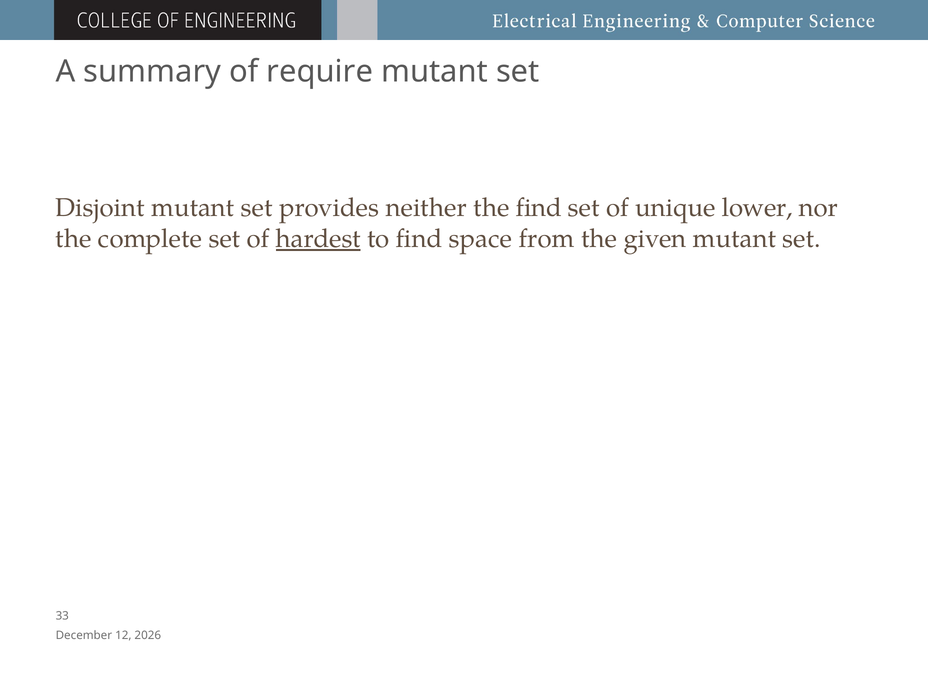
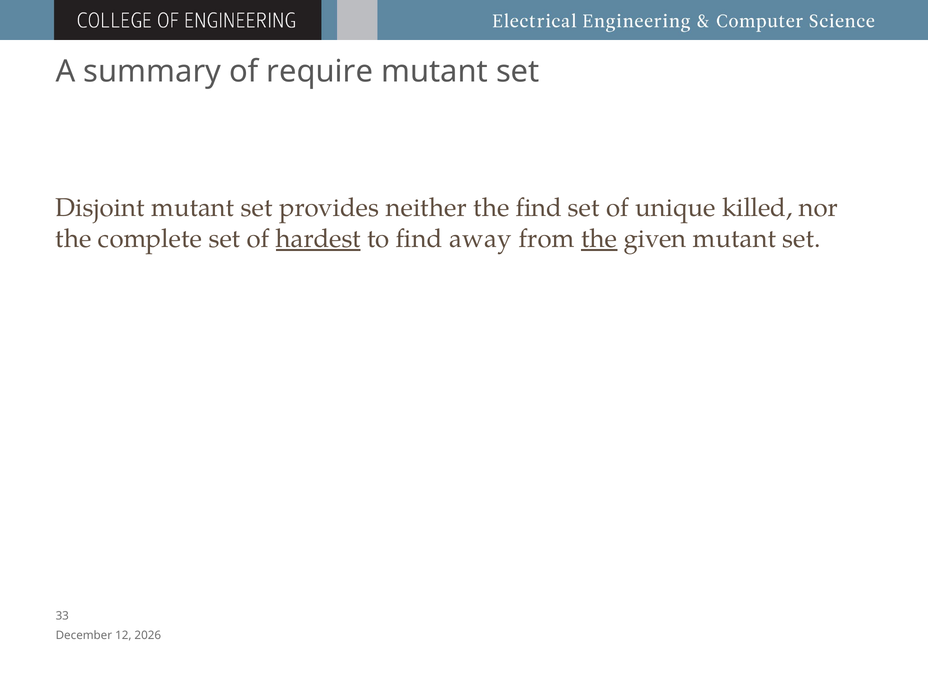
lower: lower -> killed
space: space -> away
the at (599, 239) underline: none -> present
